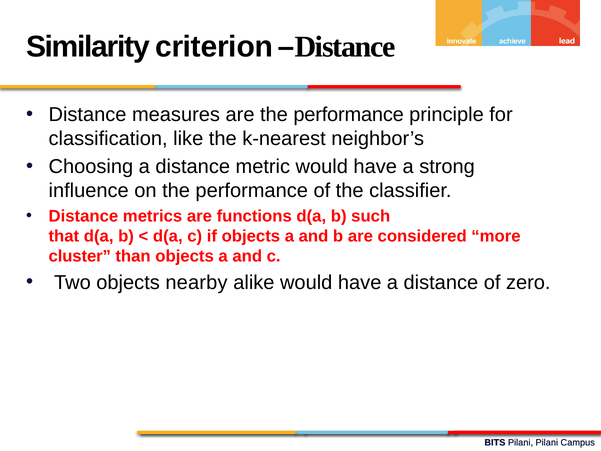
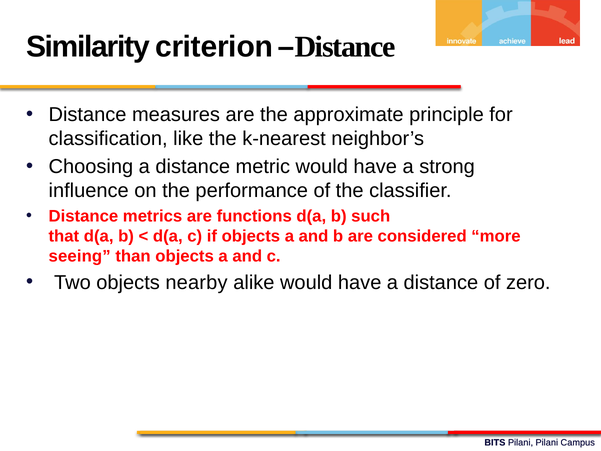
are the performance: performance -> approximate
cluster: cluster -> seeing
